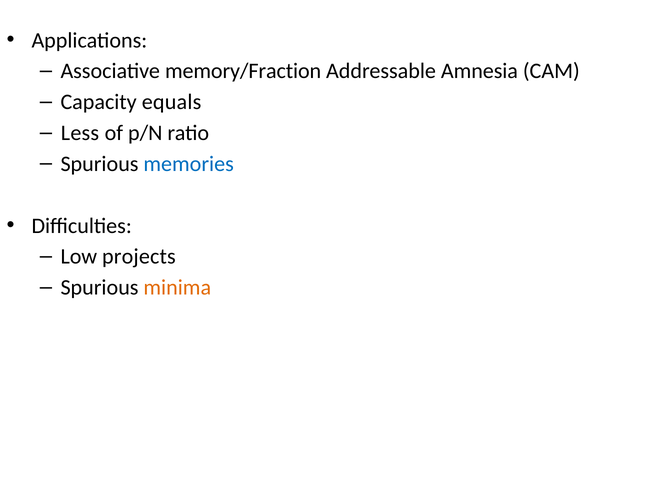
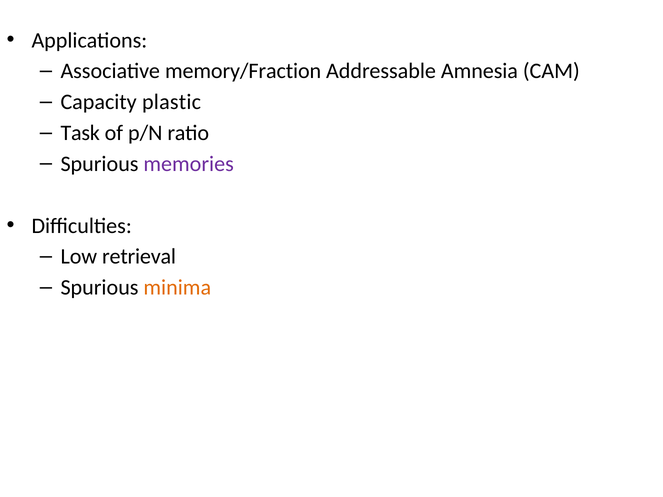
equals: equals -> plastic
Less: Less -> Task
memories colour: blue -> purple
projects: projects -> retrieval
